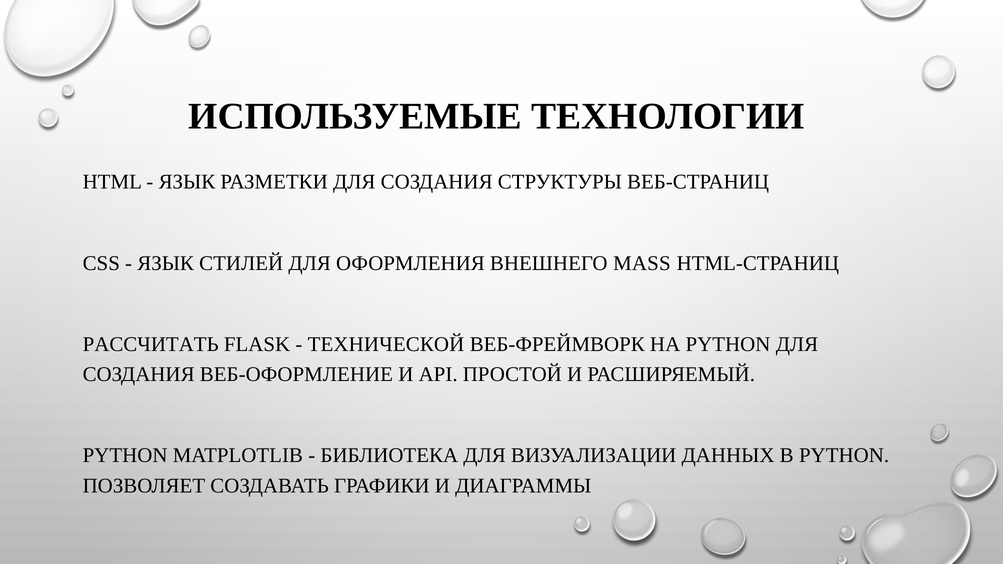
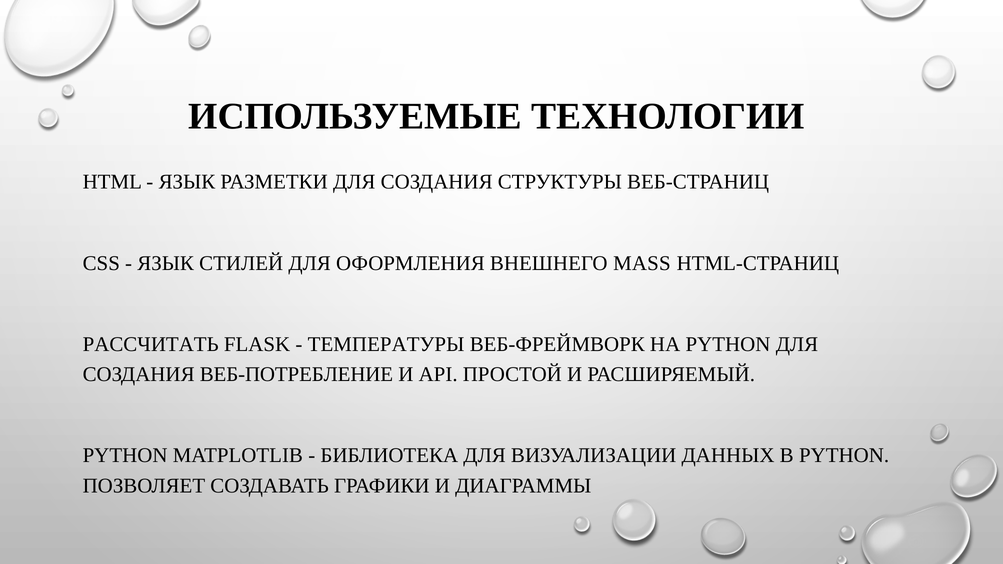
ТЕХНИЧЕСКОЙ: ТЕХНИЧЕСКОЙ -> ТЕМПЕРАТУРЫ
ВЕБ-ОФОРМЛЕНИЕ: ВЕБ-ОФОРМЛЕНИЕ -> ВЕБ-ПОТРЕБЛЕНИЕ
